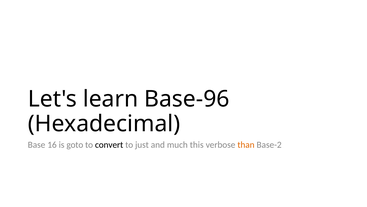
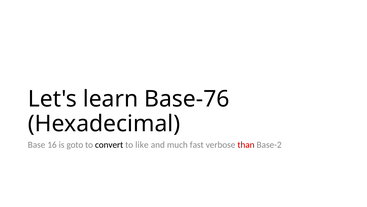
Base-96: Base-96 -> Base-76
just: just -> like
this: this -> fast
than colour: orange -> red
